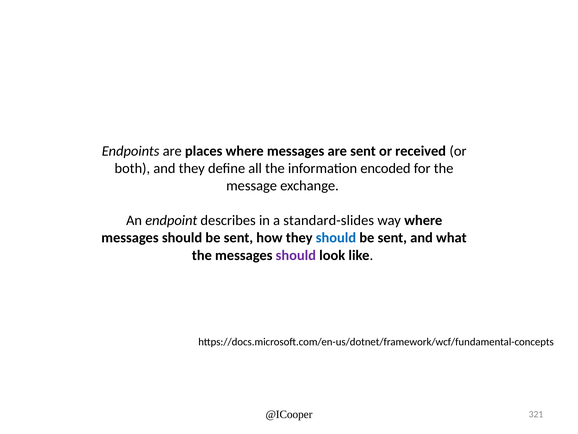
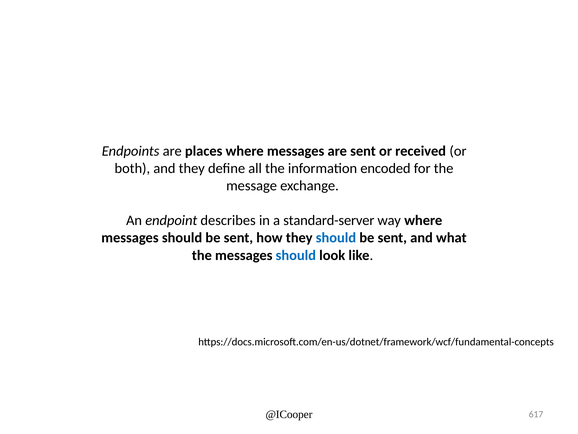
standard-slides: standard-slides -> standard-server
should at (296, 255) colour: purple -> blue
321: 321 -> 617
